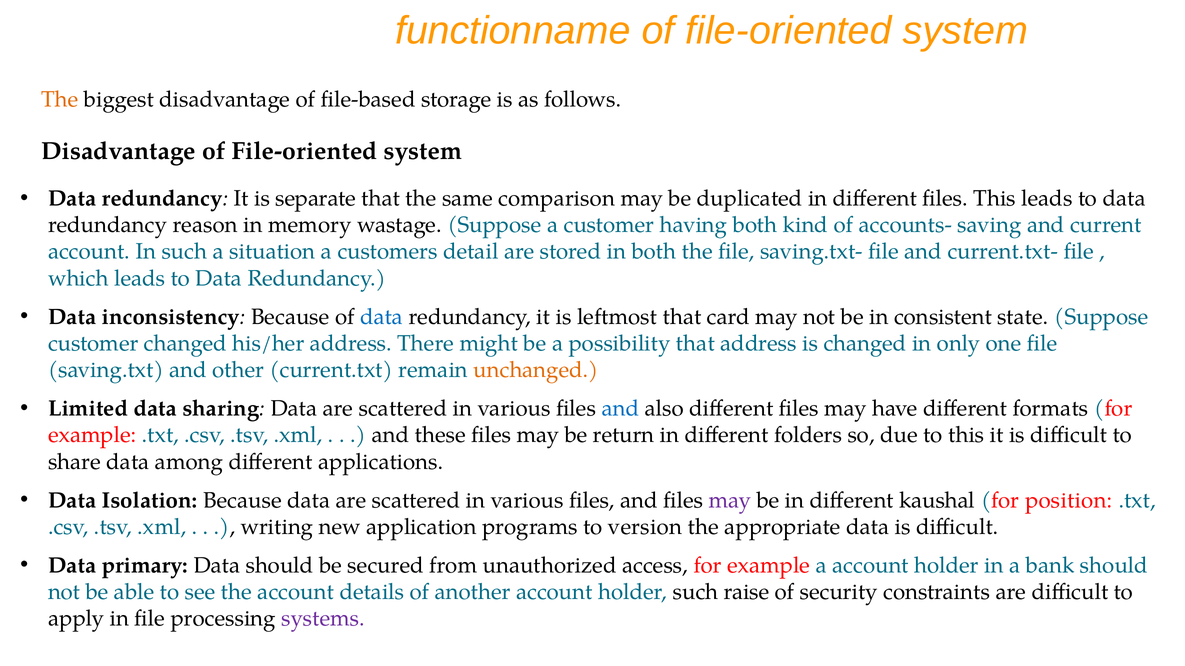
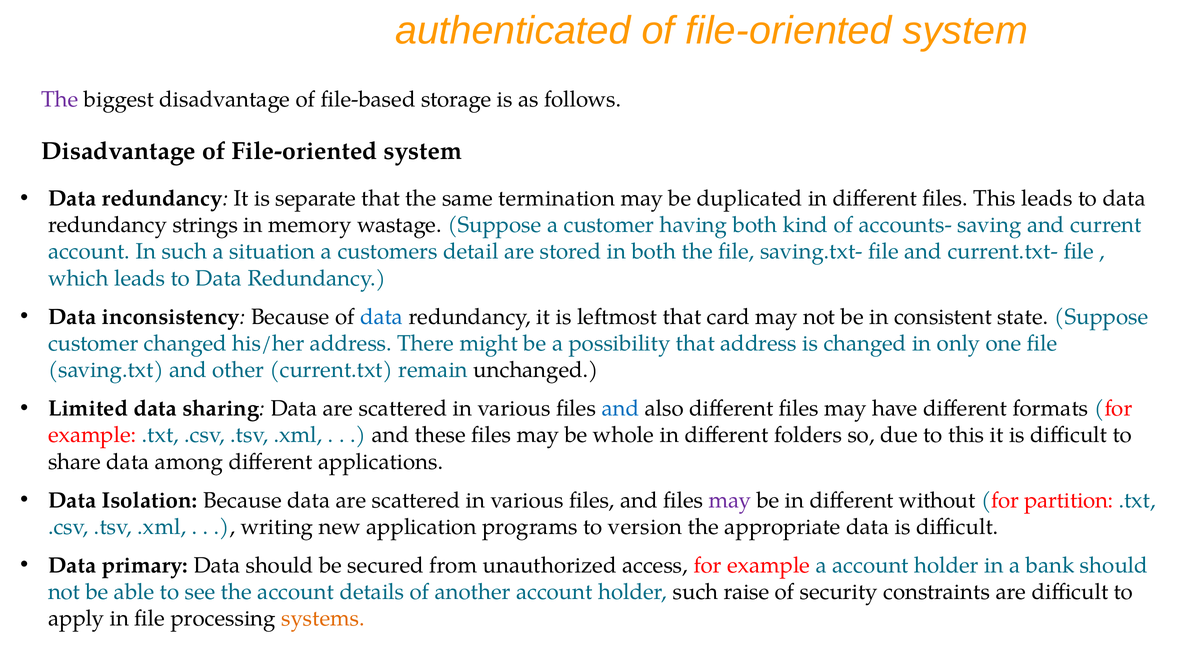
functionname: functionname -> authenticated
The at (60, 100) colour: orange -> purple
comparison: comparison -> termination
reason: reason -> strings
unchanged colour: orange -> black
return: return -> whole
kaushal: kaushal -> without
position: position -> partition
systems colour: purple -> orange
